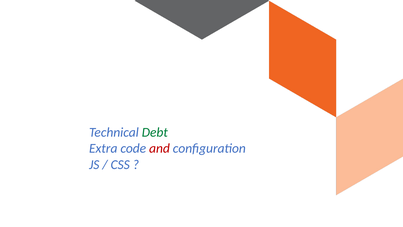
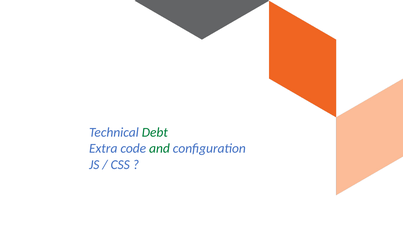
and colour: red -> green
